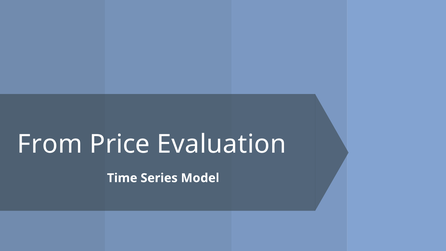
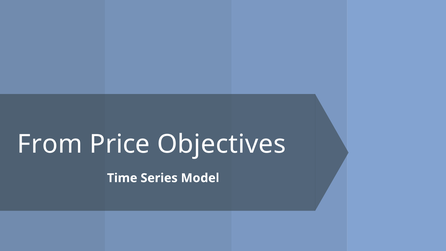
Evaluation: Evaluation -> Objectives
